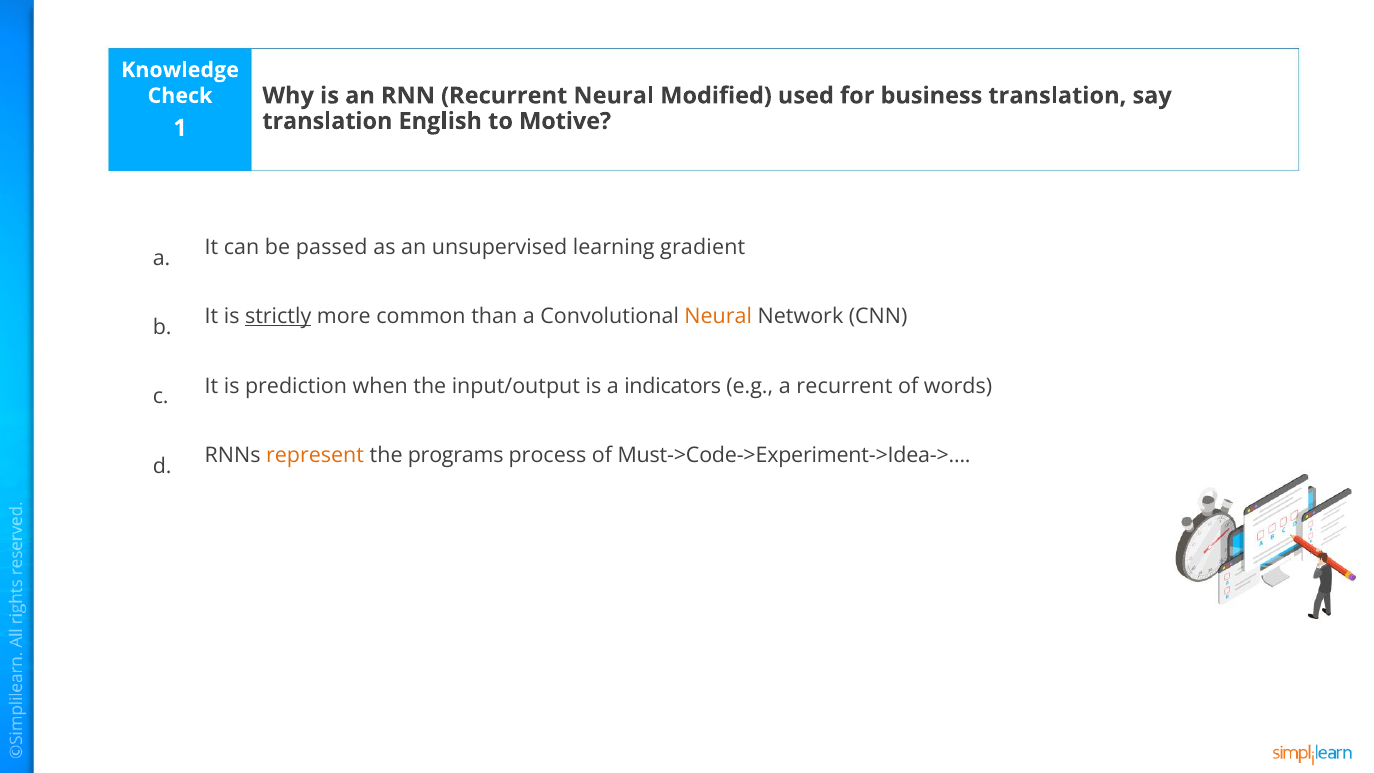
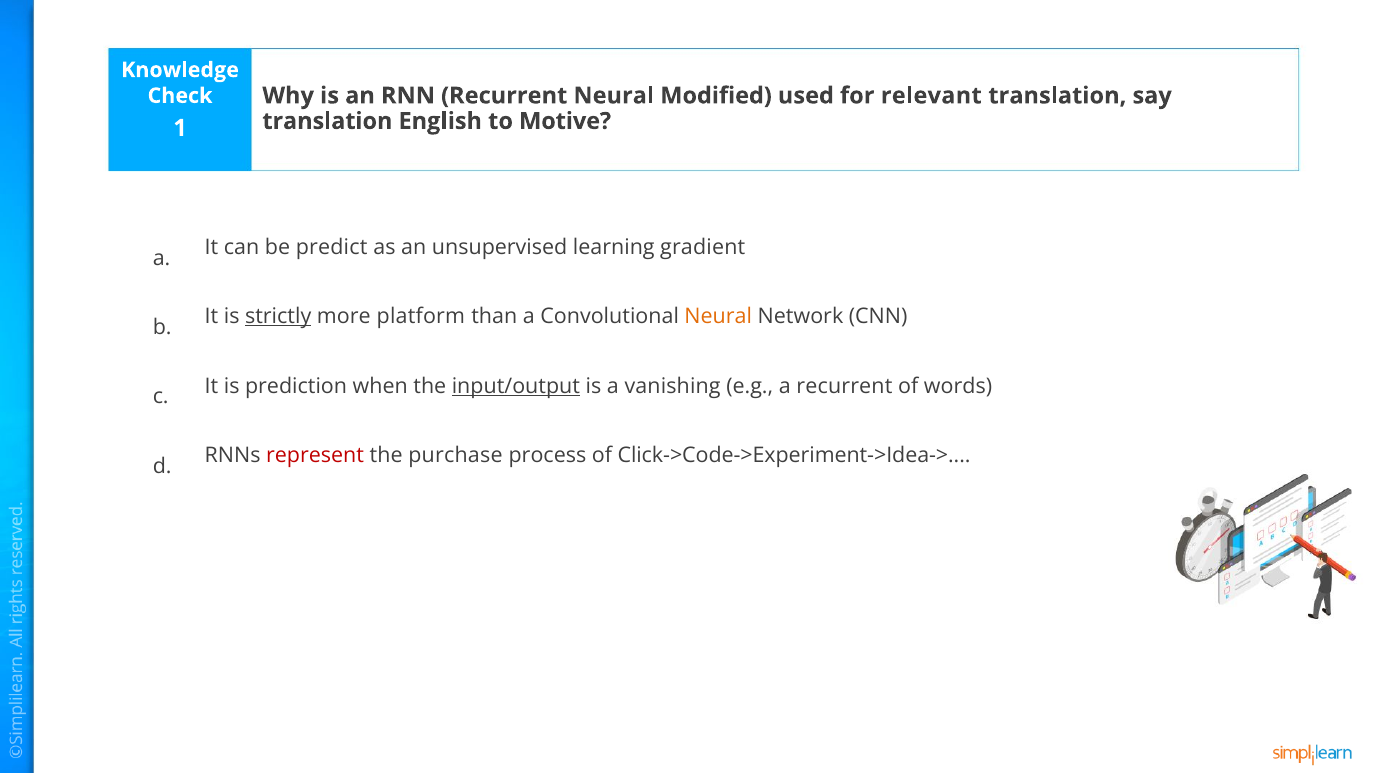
business: business -> relevant
passed: passed -> predict
common: common -> platform
input/output underline: none -> present
indicators: indicators -> vanishing
represent colour: orange -> red
programs: programs -> purchase
Must->Code->Experiment->Idea->: Must->Code->Experiment->Idea-> -> Click->Code->Experiment->Idea->
